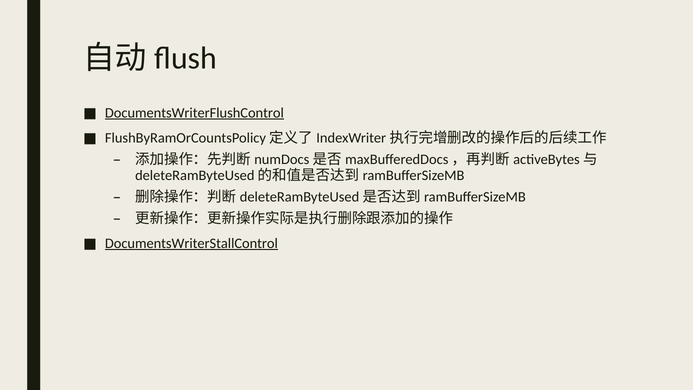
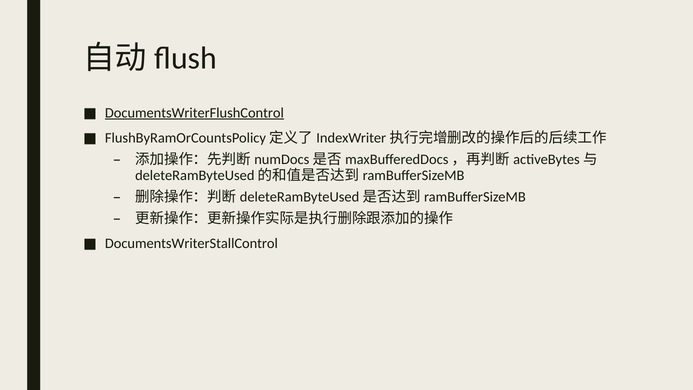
DocumentsWriterStallControl underline: present -> none
